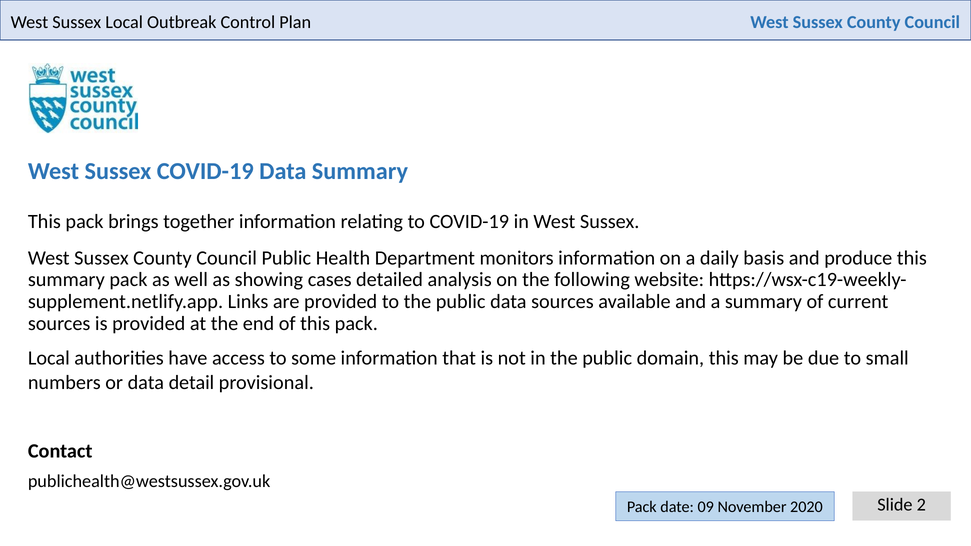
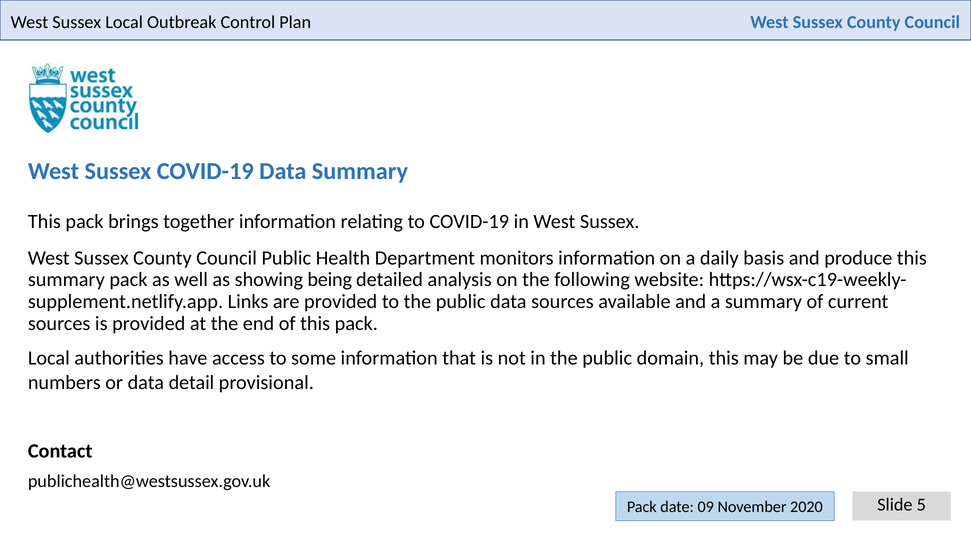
cases: cases -> being
2: 2 -> 5
